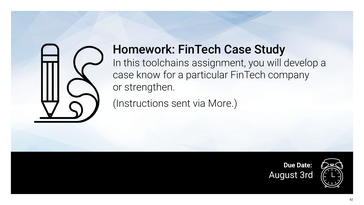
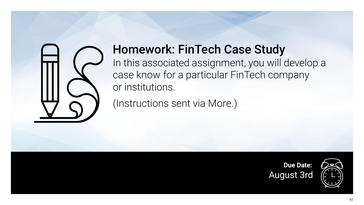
toolchains: toolchains -> associated
strengthen: strengthen -> institutions
